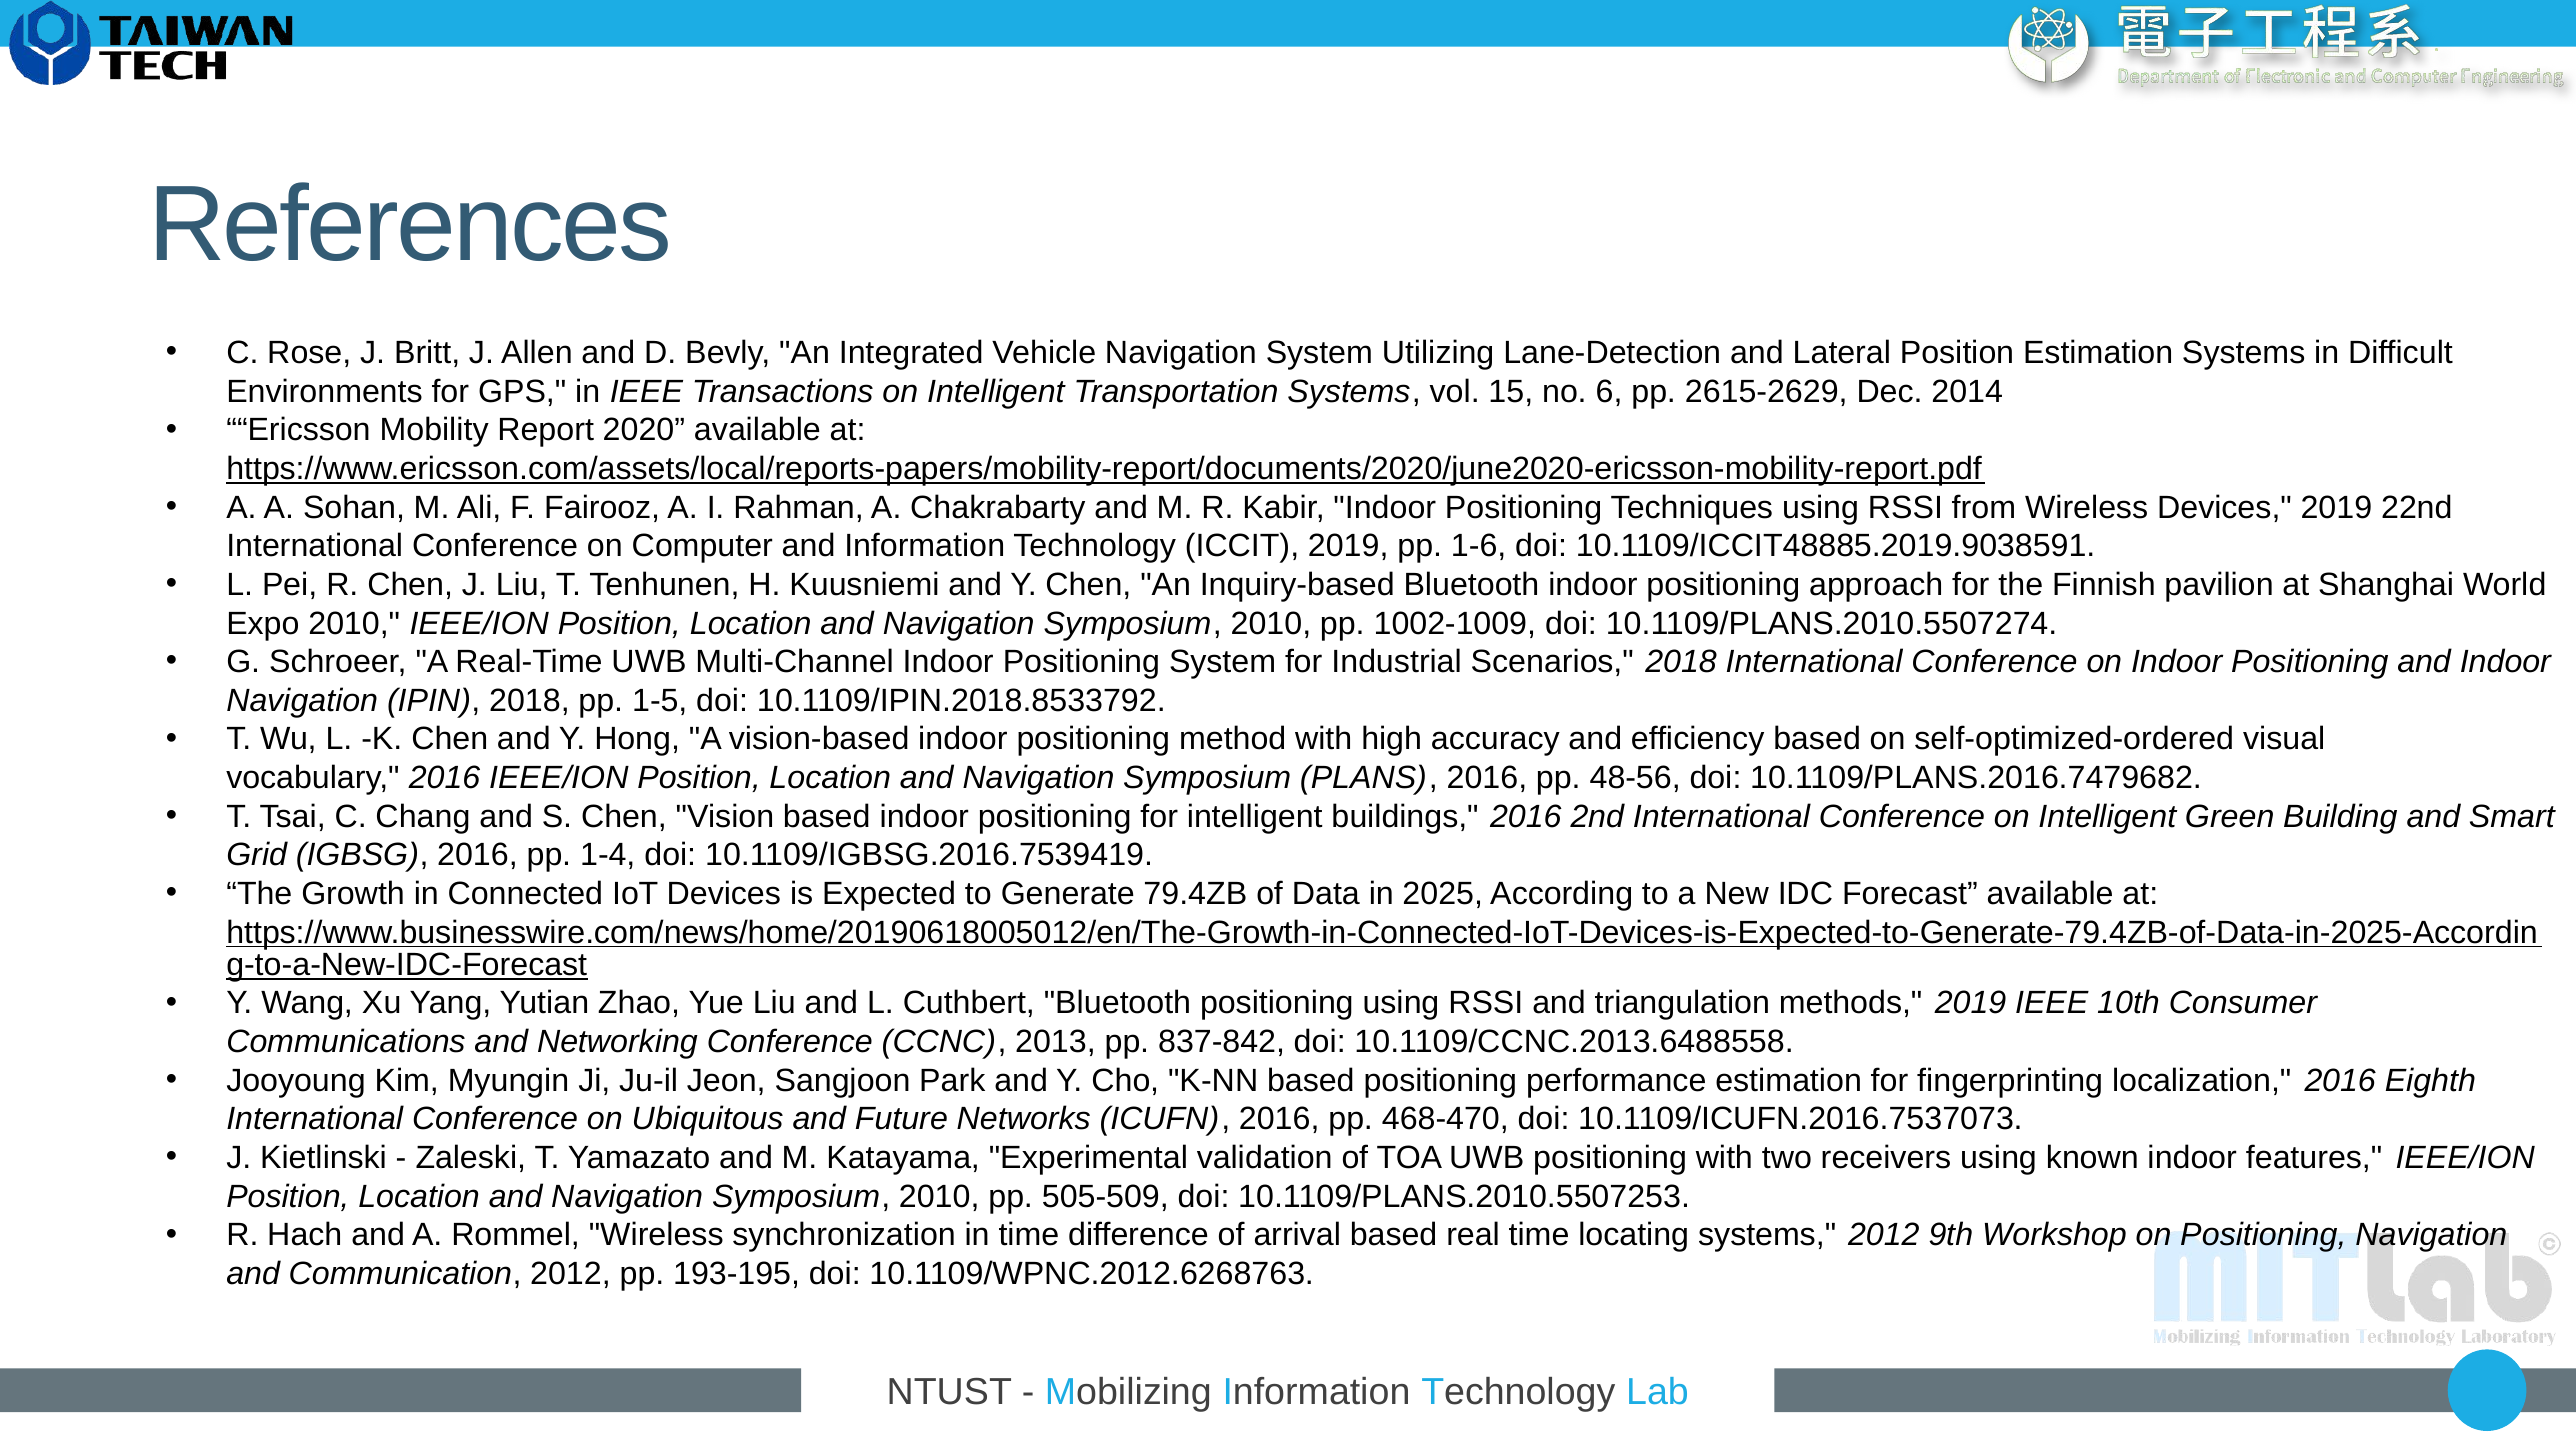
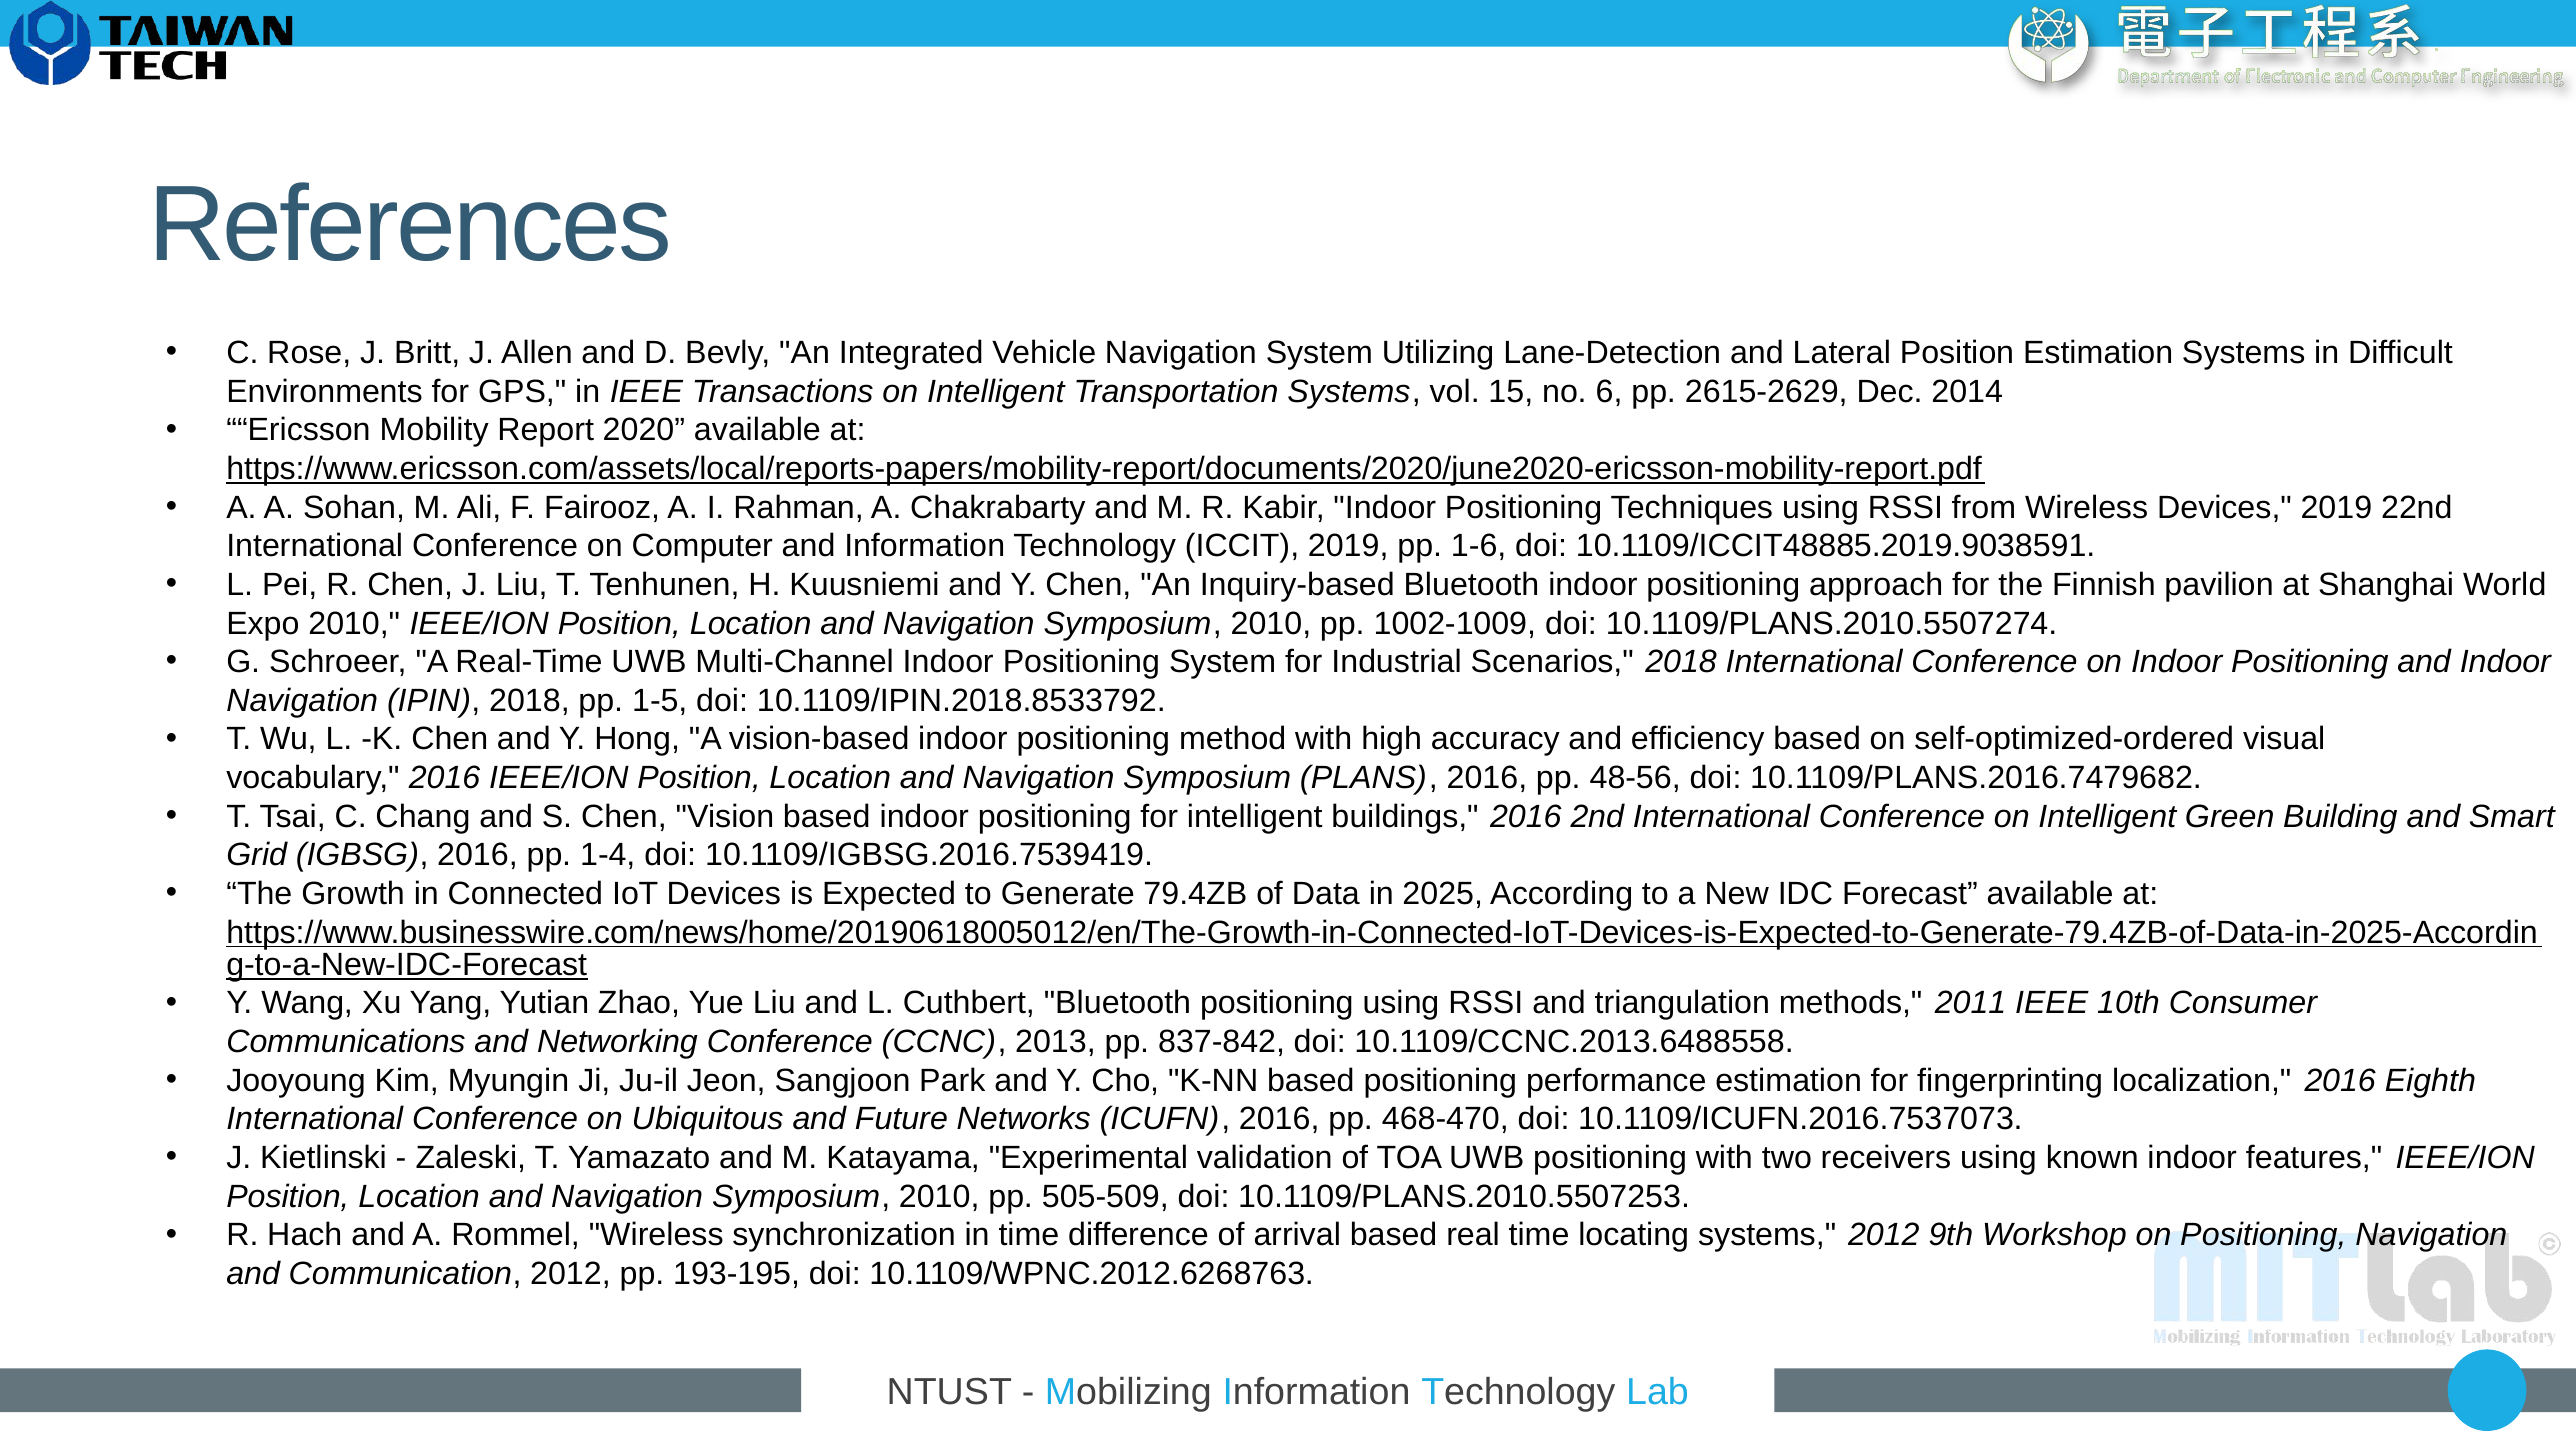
methods 2019: 2019 -> 2011
